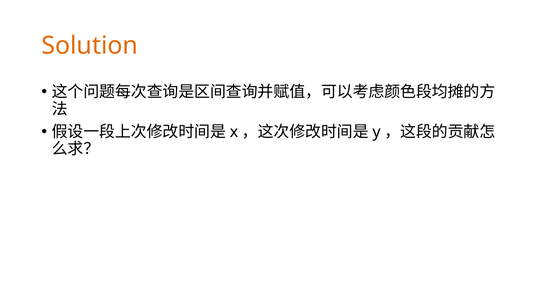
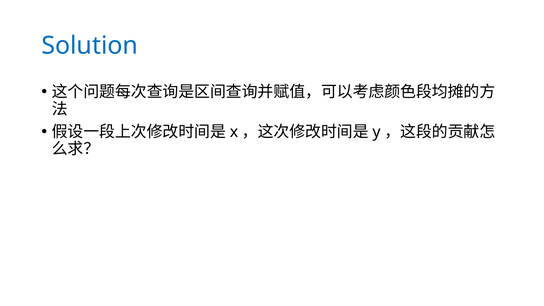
Solution colour: orange -> blue
